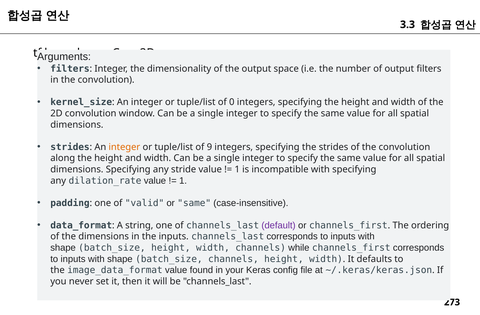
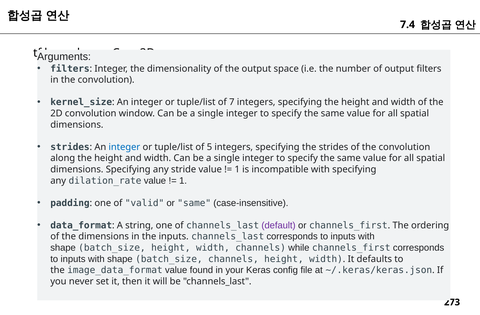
3.3: 3.3 -> 7.4
0: 0 -> 7
integer at (124, 147) colour: orange -> blue
9: 9 -> 5
